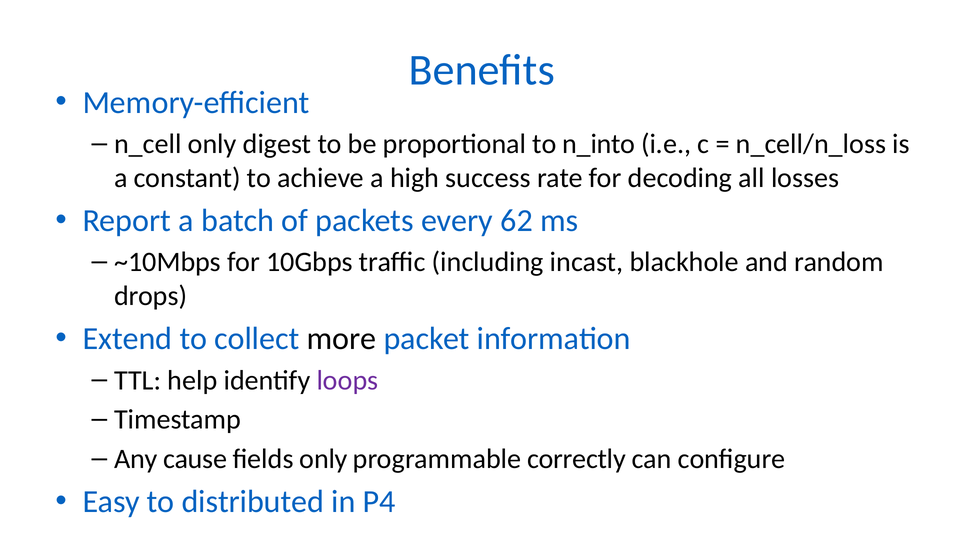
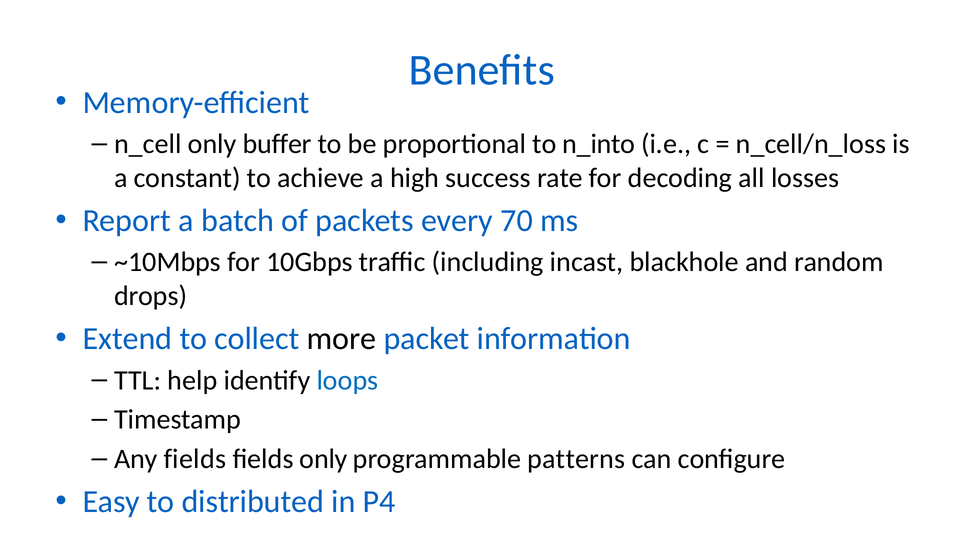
digest: digest -> buffer
62: 62 -> 70
loops colour: purple -> blue
Any cause: cause -> fields
correctly: correctly -> patterns
